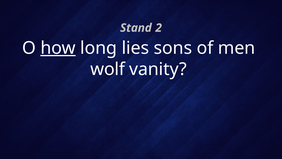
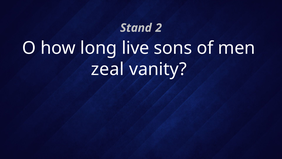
how underline: present -> none
lies: lies -> live
wolf: wolf -> zeal
